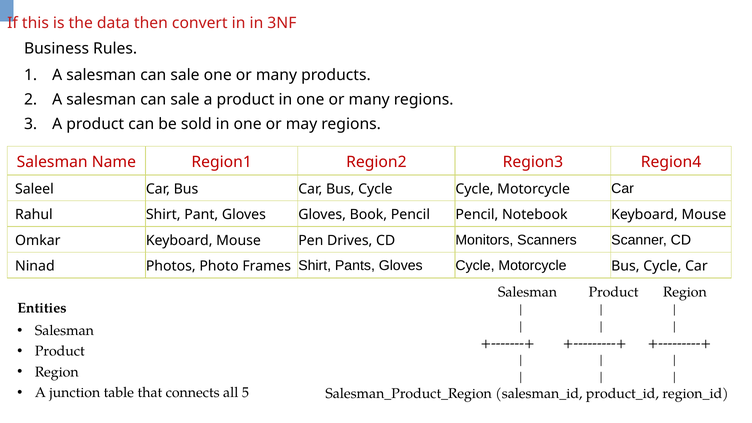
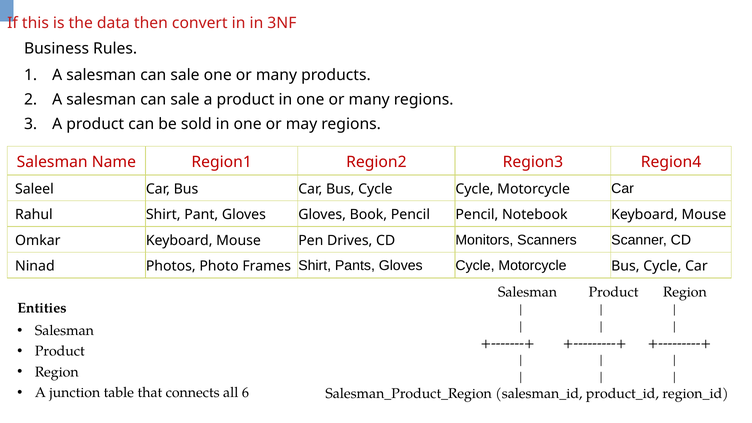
5: 5 -> 6
